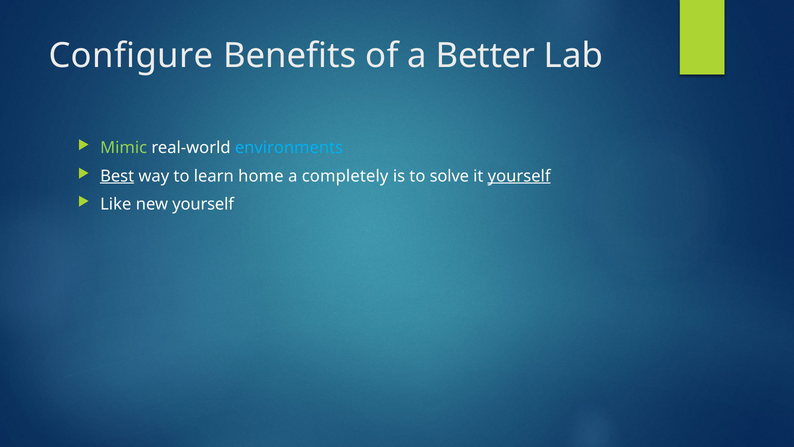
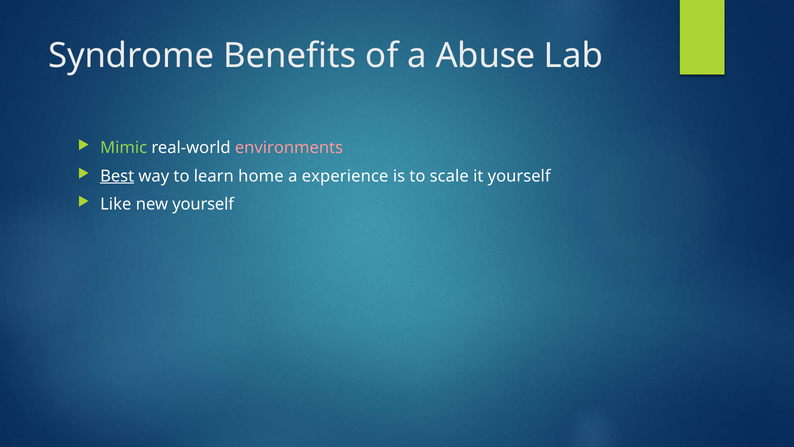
Configure: Configure -> Syndrome
Better: Better -> Abuse
environments colour: light blue -> pink
completely: completely -> experience
solve: solve -> scale
yourself at (519, 176) underline: present -> none
